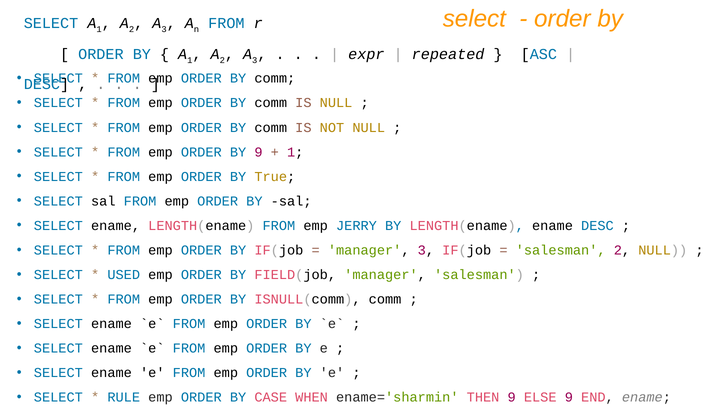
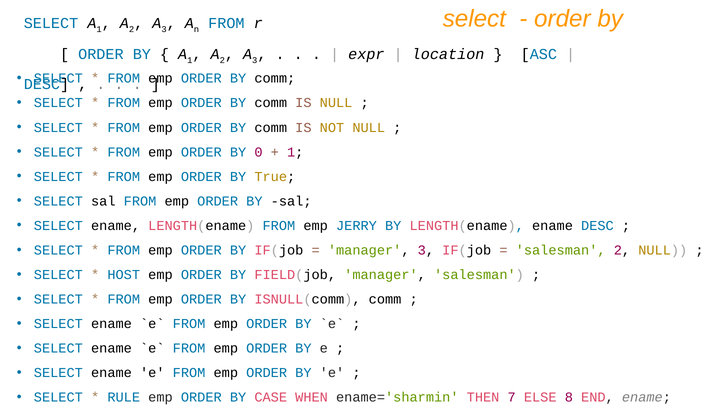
repeated: repeated -> location
BY 9: 9 -> 0
USED: USED -> HOST
THEN 9: 9 -> 7
ELSE 9: 9 -> 8
